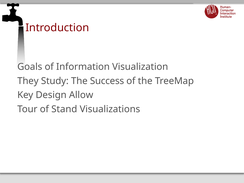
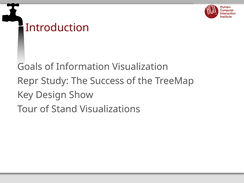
They: They -> Repr
Allow: Allow -> Show
